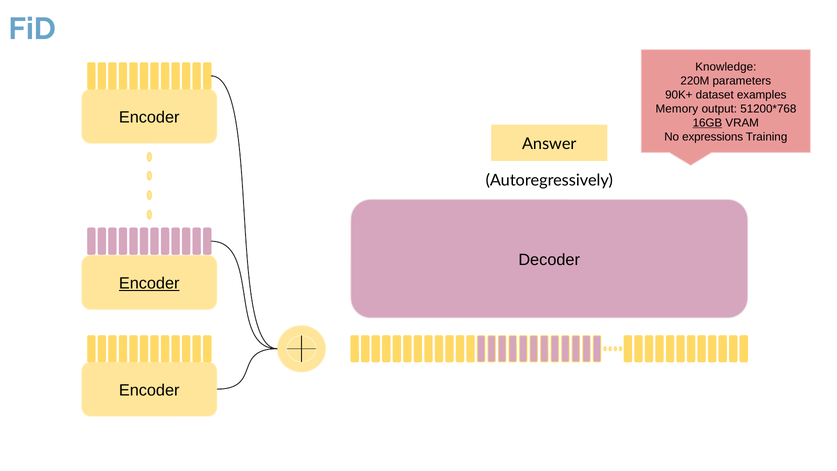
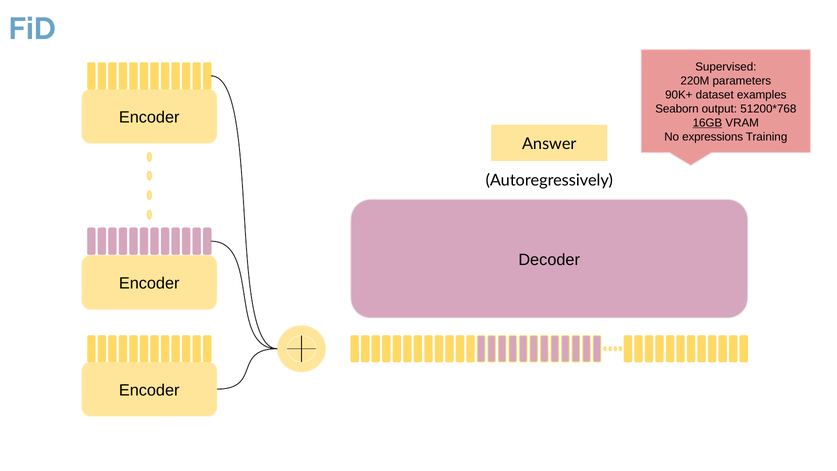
Knowledge: Knowledge -> Supervised
Memory: Memory -> Seaborn
Encoder at (149, 283) underline: present -> none
